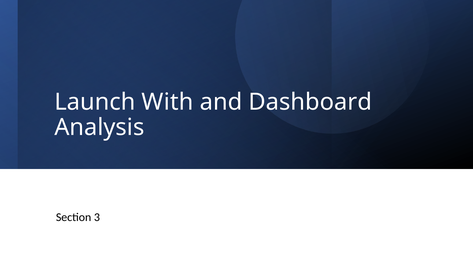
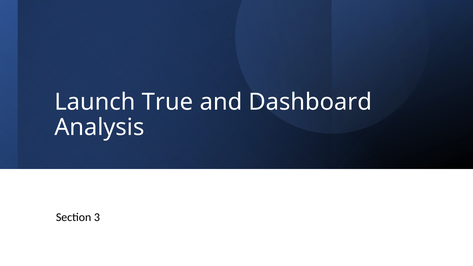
With: With -> True
